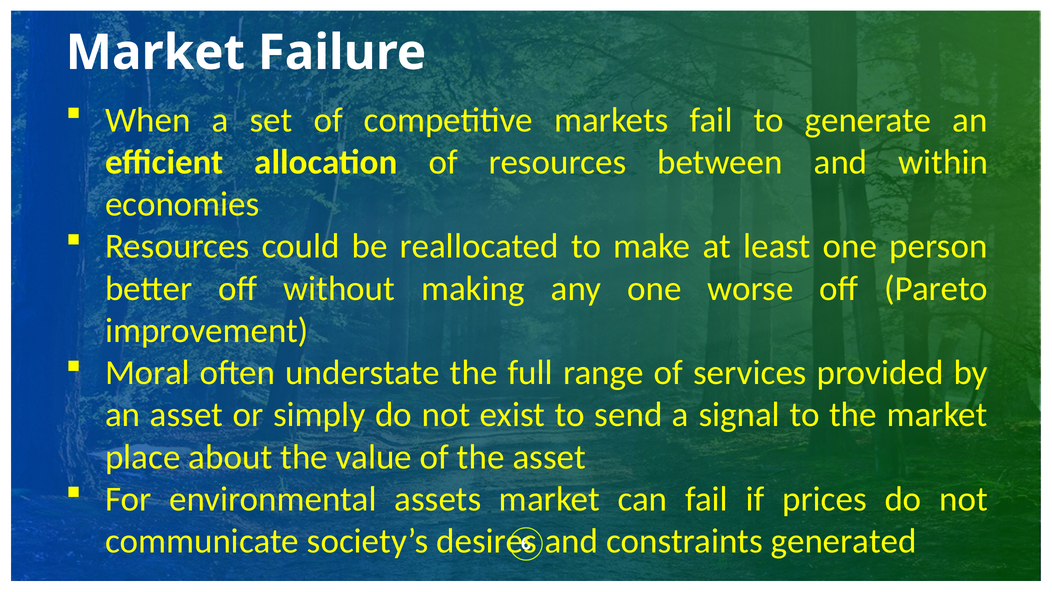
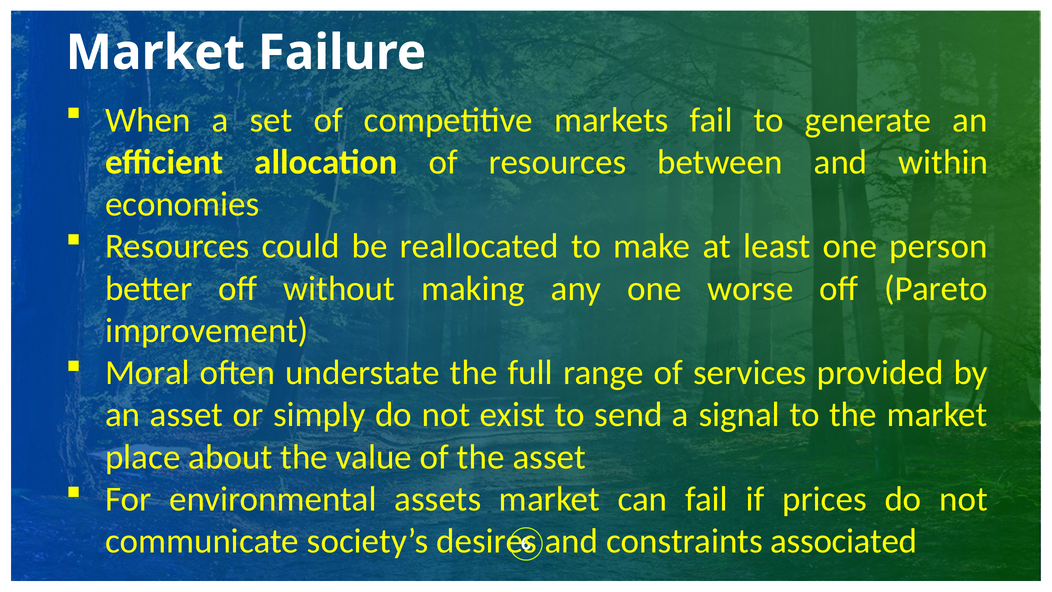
generated: generated -> associated
